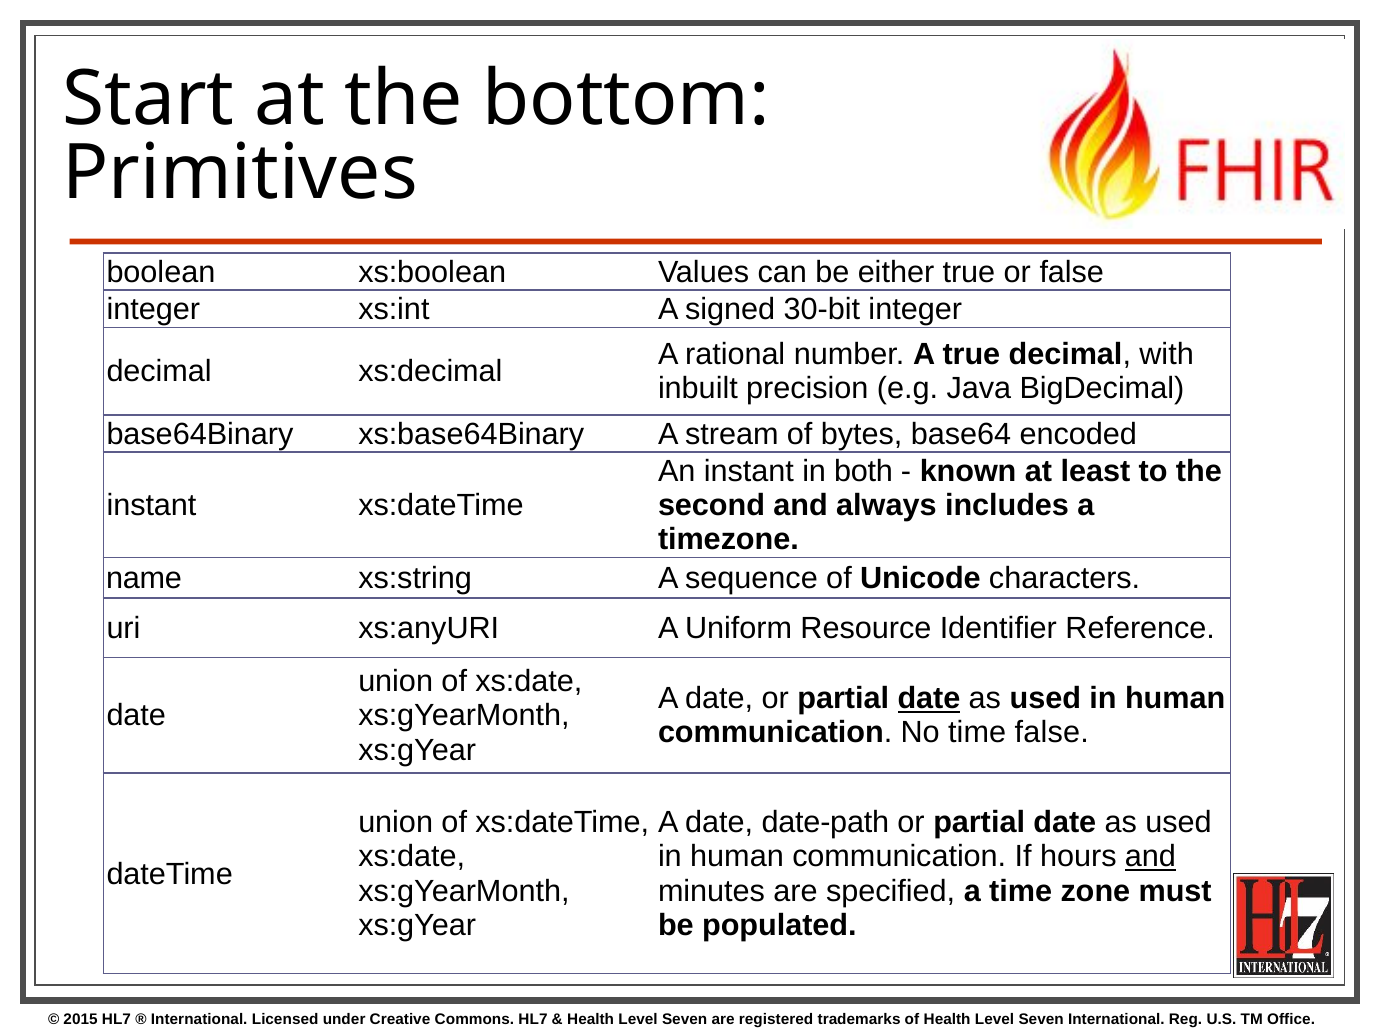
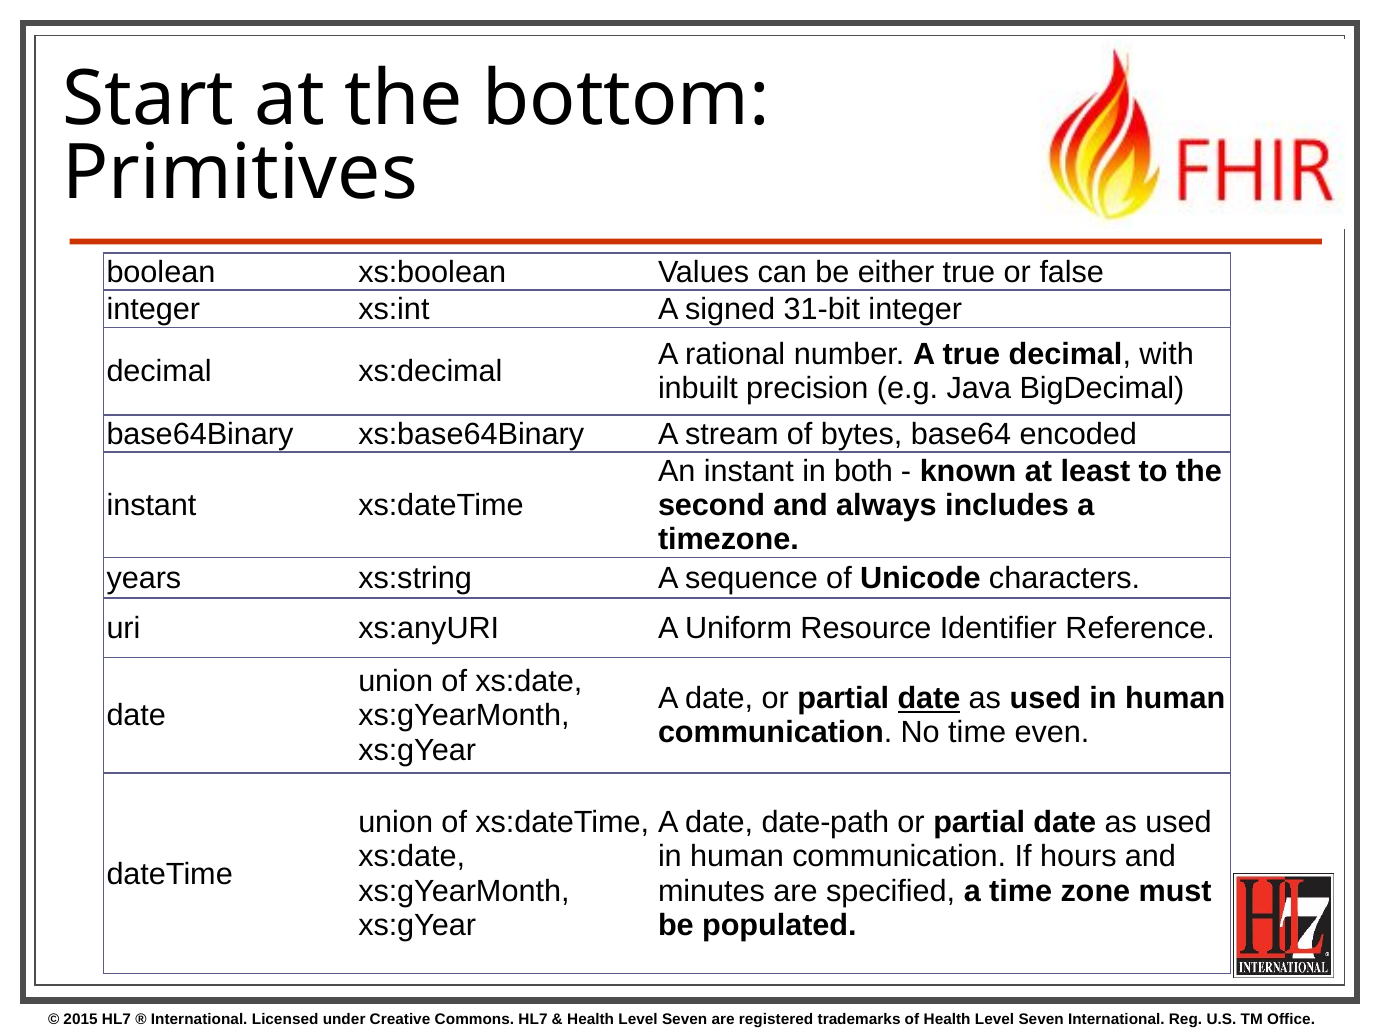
30-bit: 30-bit -> 31-bit
name: name -> years
time false: false -> even
and at (1150, 857) underline: present -> none
